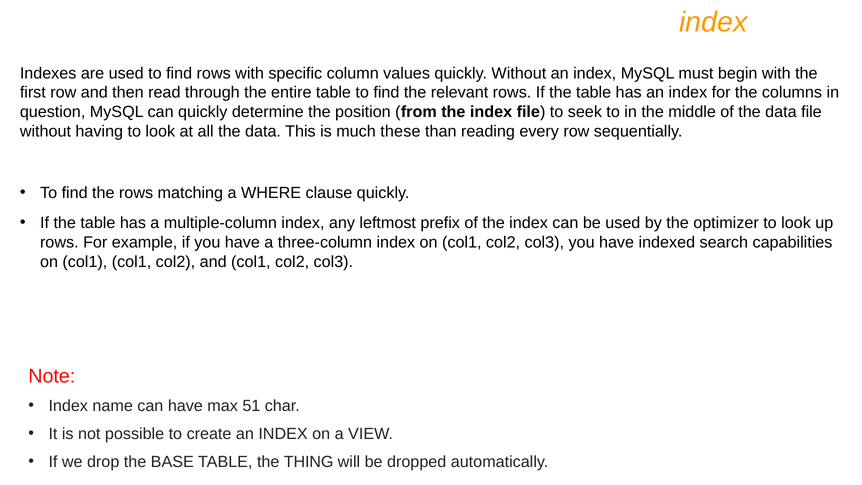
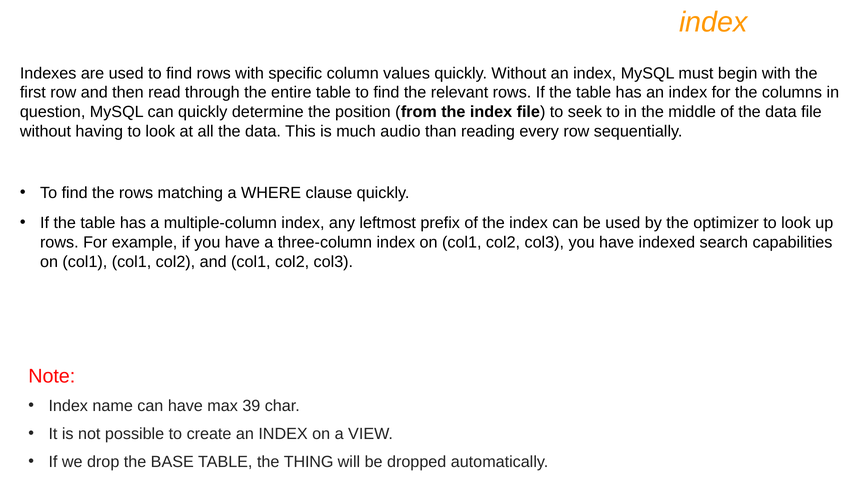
these: these -> audio
51: 51 -> 39
